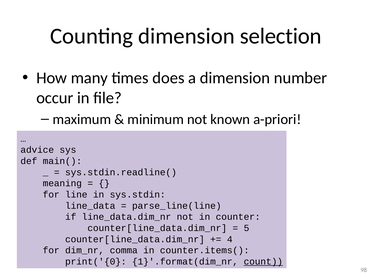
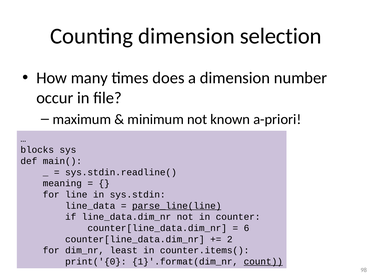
advice: advice -> blocks
parse_line(line underline: none -> present
5: 5 -> 6
4: 4 -> 2
comma: comma -> least
